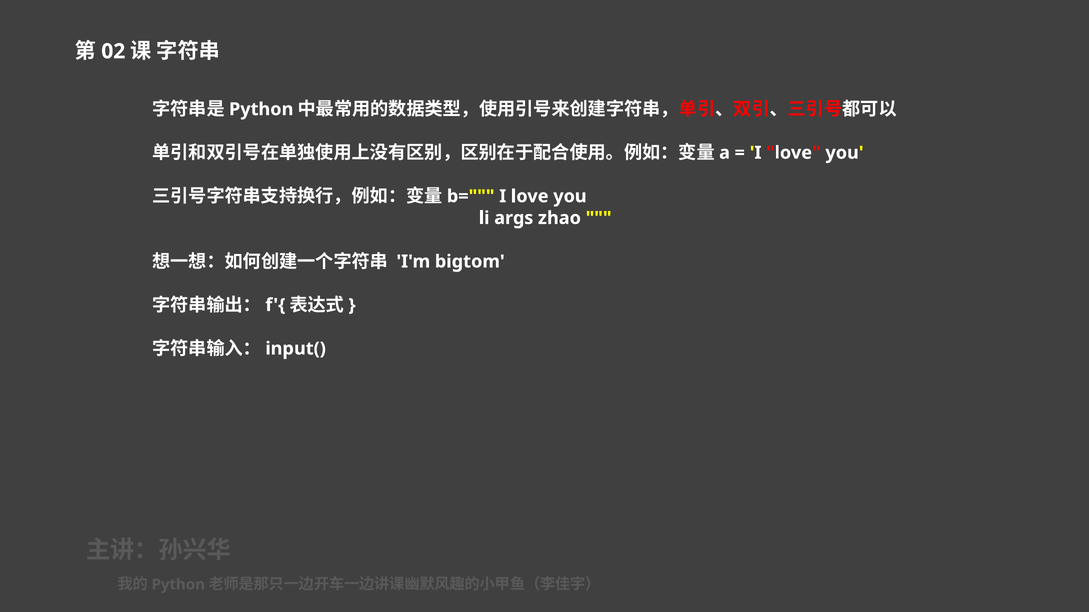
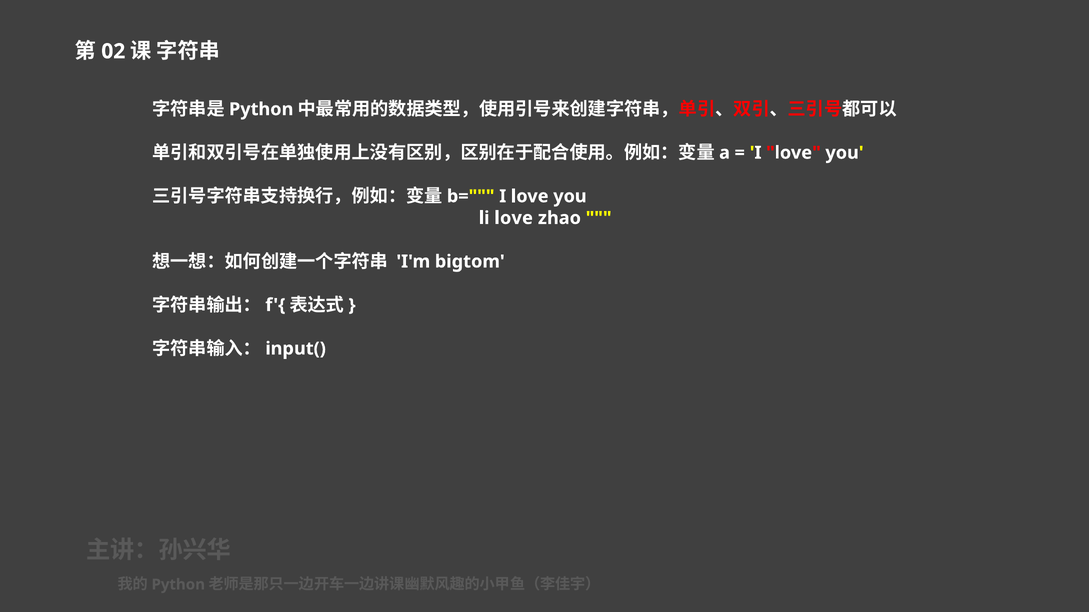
li args: args -> love
